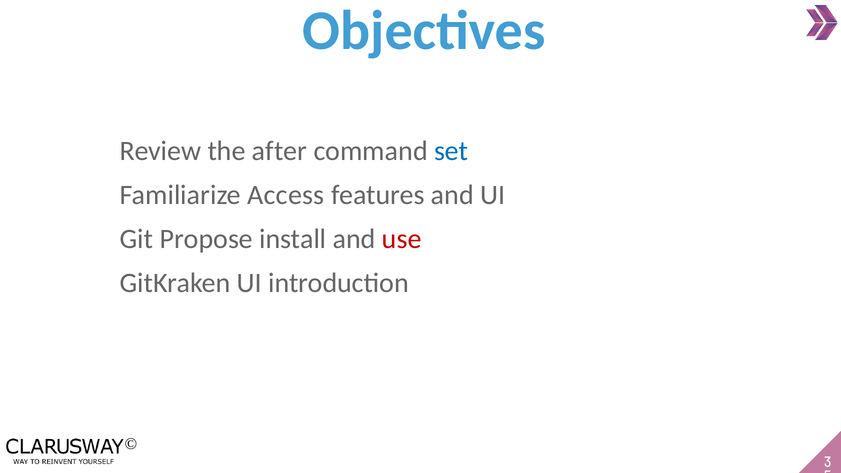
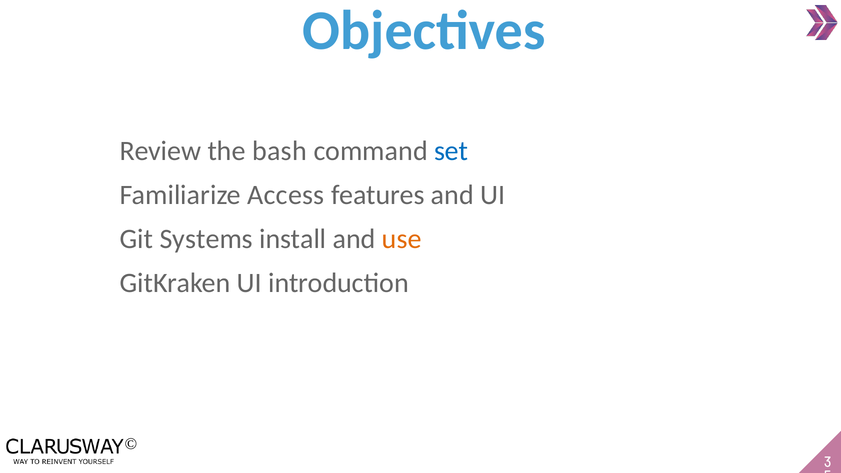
after: after -> bash
Propose: Propose -> Systems
use colour: red -> orange
